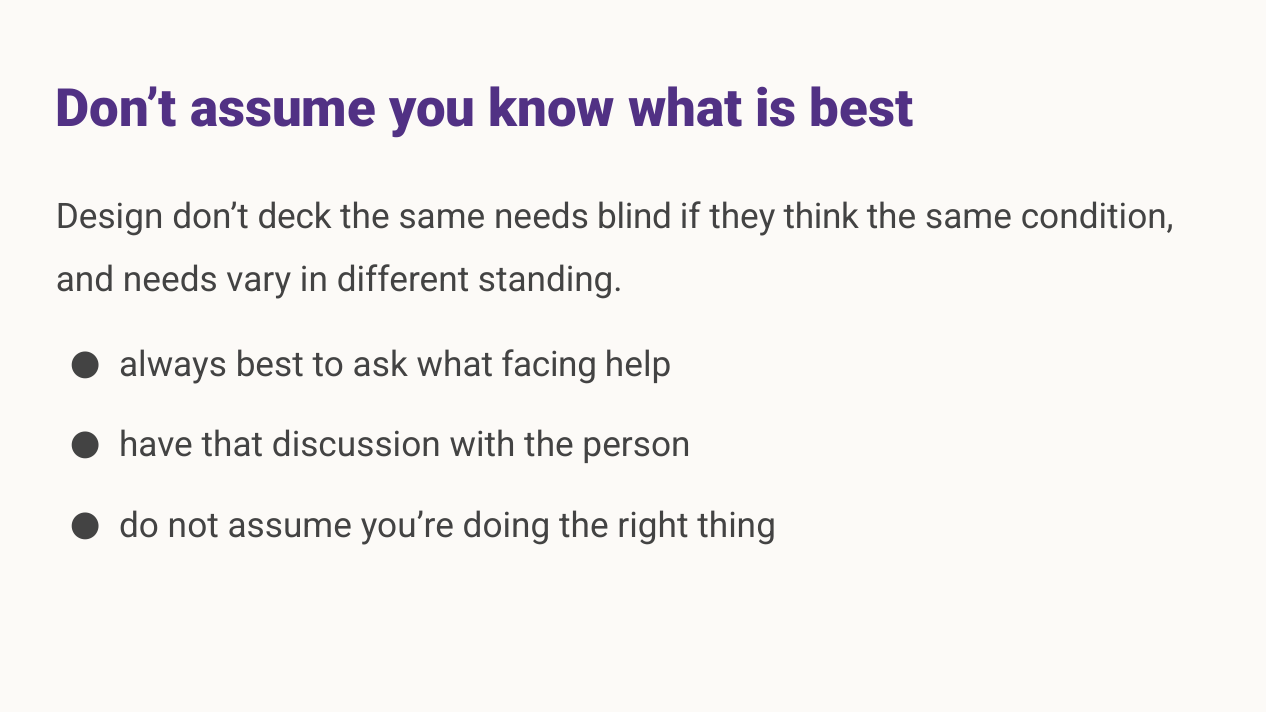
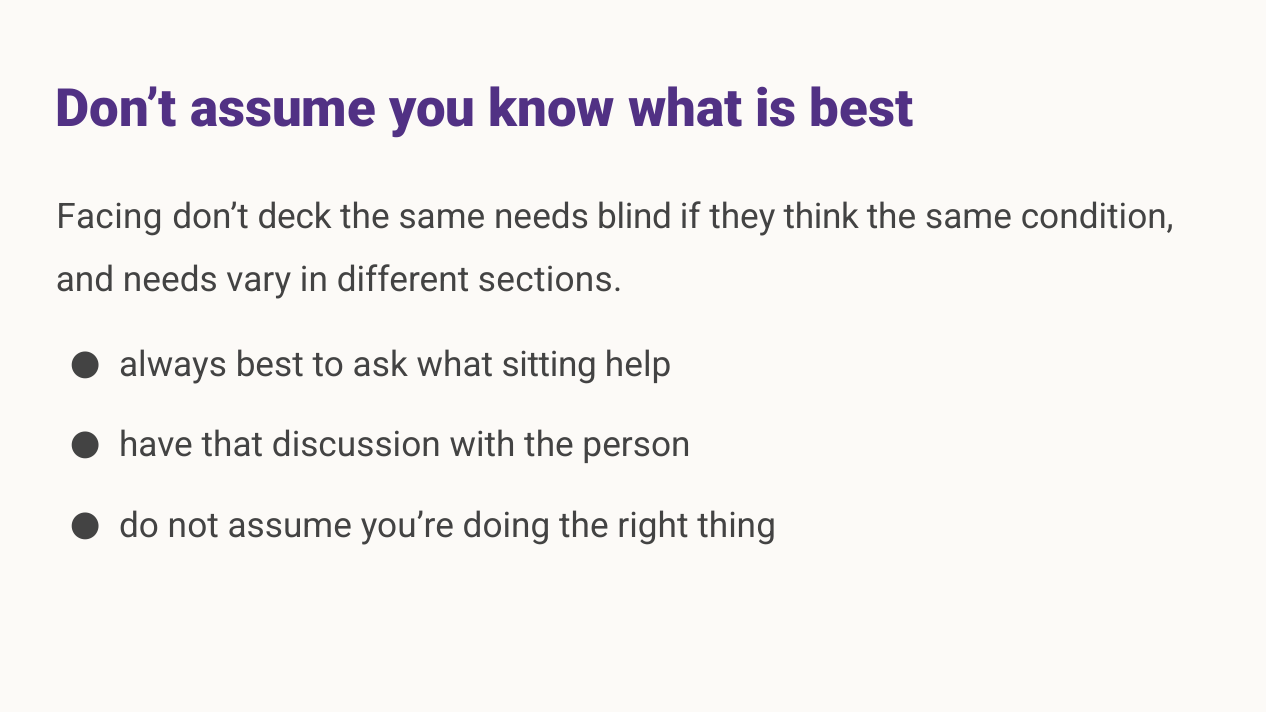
Design: Design -> Facing
standing: standing -> sections
facing: facing -> sitting
